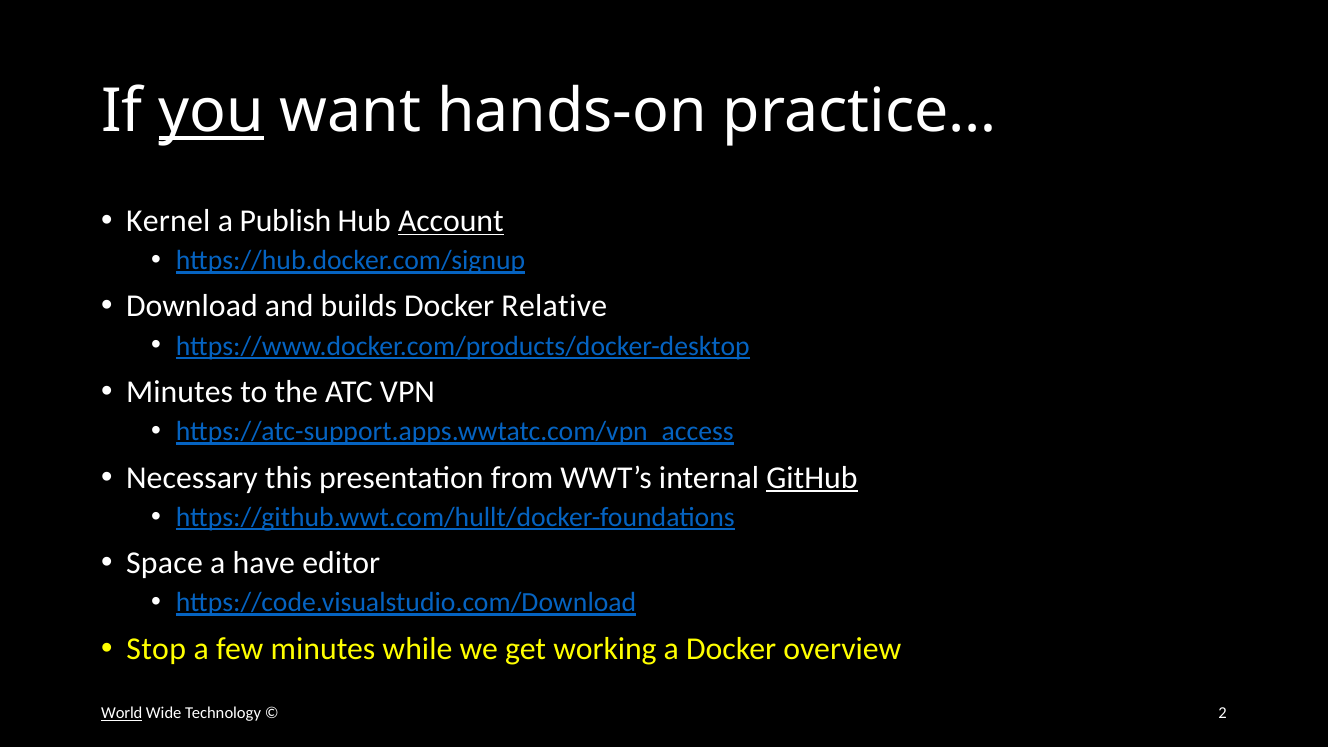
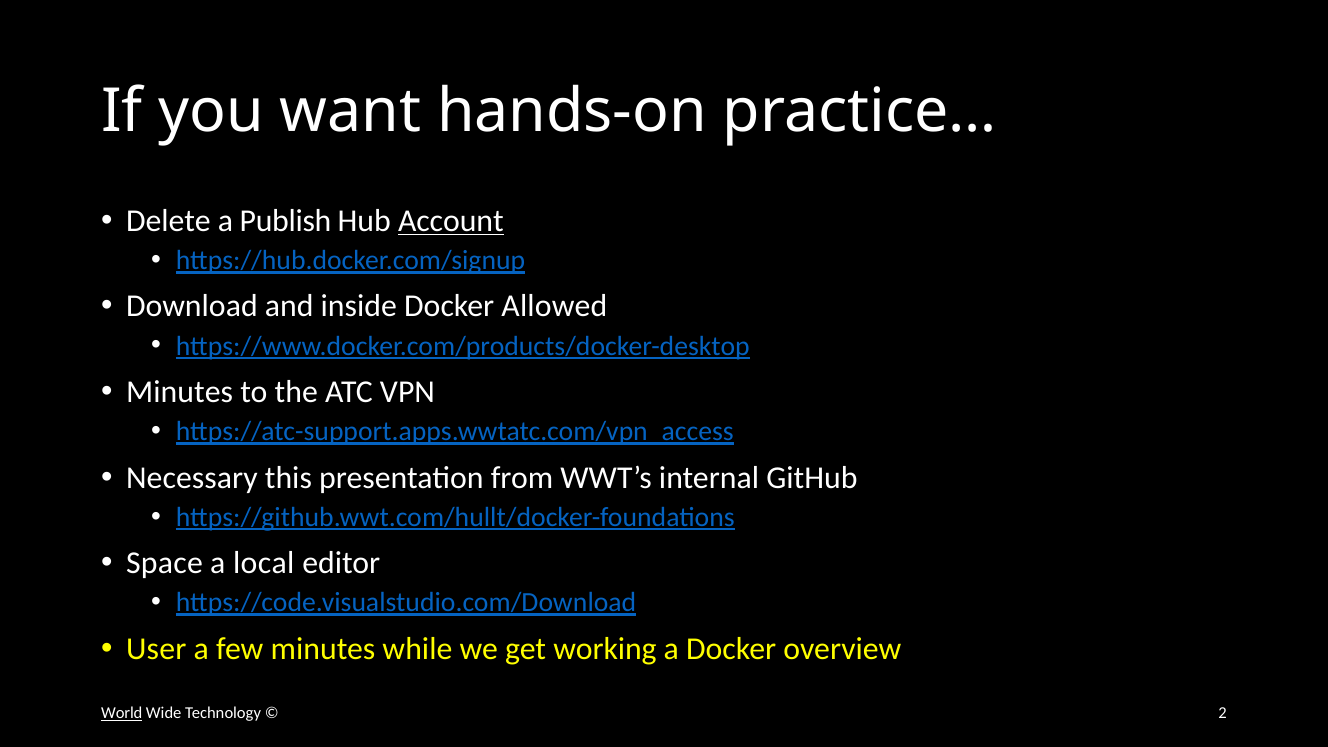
you underline: present -> none
Kernel: Kernel -> Delete
builds: builds -> inside
Relative: Relative -> Allowed
GitHub underline: present -> none
have: have -> local
Stop: Stop -> User
